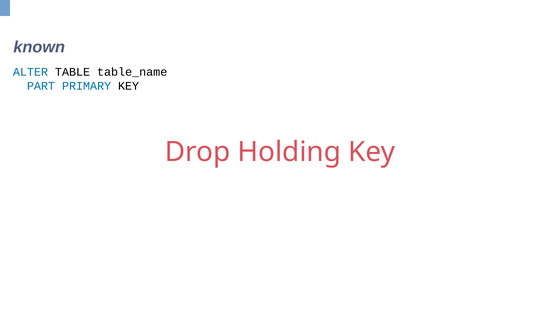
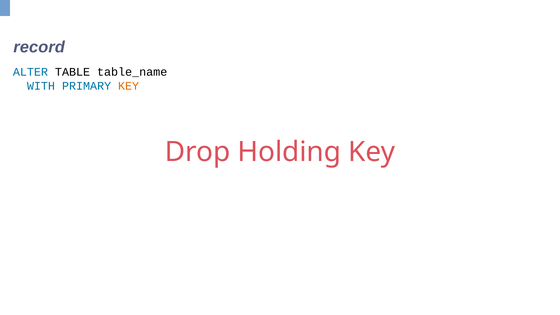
known: known -> record
PART: PART -> WITH
KEY at (129, 86) colour: black -> orange
